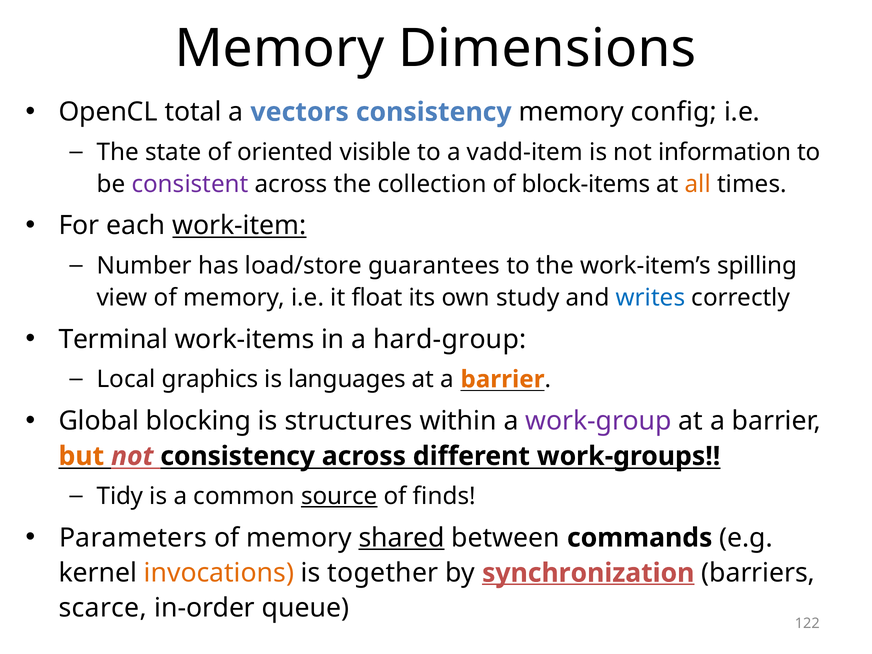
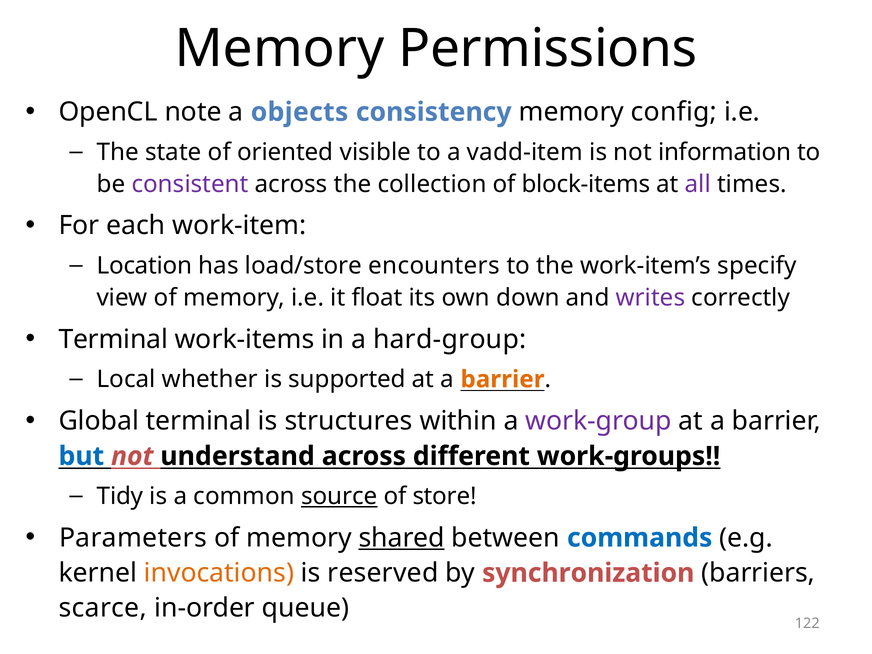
Dimensions: Dimensions -> Permissions
total: total -> note
vectors: vectors -> objects
all colour: orange -> purple
work-item underline: present -> none
Number: Number -> Location
guarantees: guarantees -> encounters
spilling: spilling -> specify
study: study -> down
writes colour: blue -> purple
graphics: graphics -> whether
languages: languages -> supported
Global blocking: blocking -> terminal
but colour: orange -> blue
not consistency: consistency -> understand
finds: finds -> store
commands colour: black -> blue
together: together -> reserved
synchronization underline: present -> none
